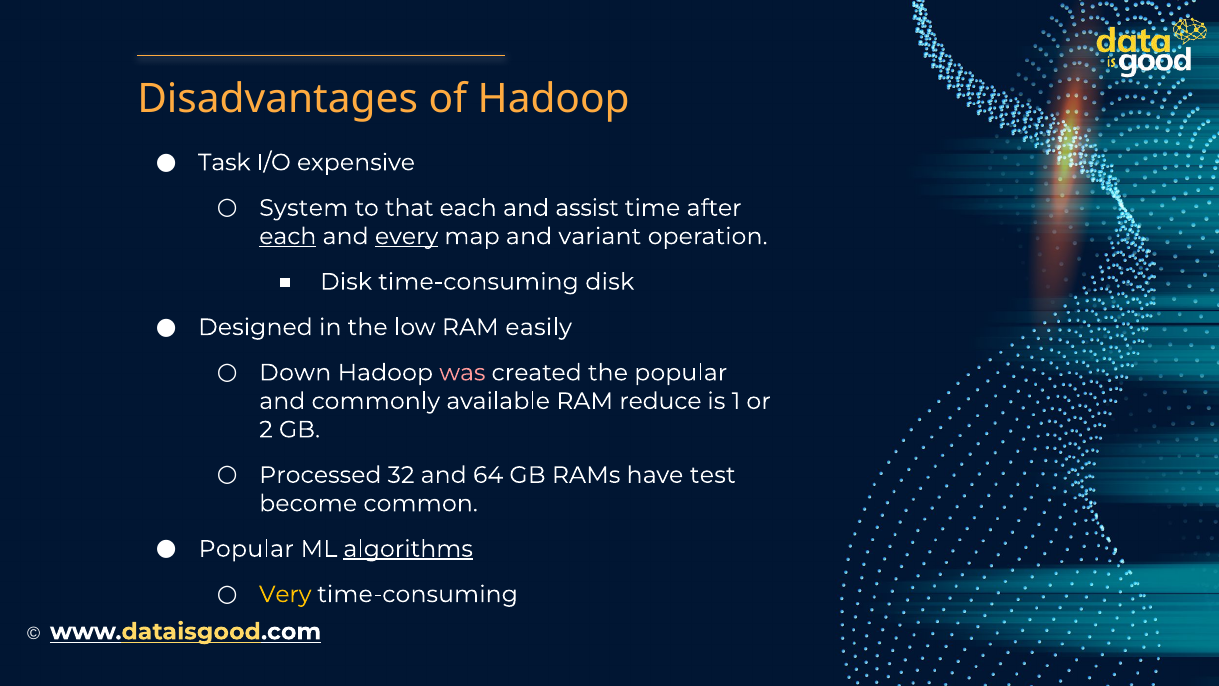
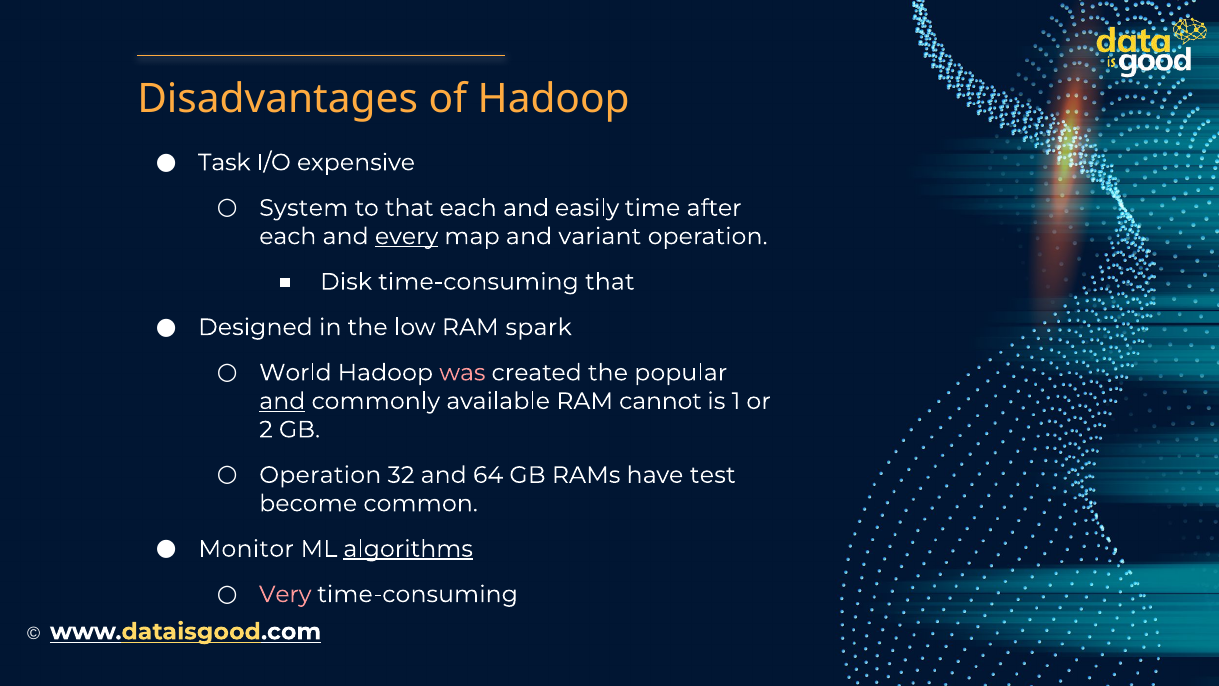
assist: assist -> easily
each at (288, 236) underline: present -> none
time-consuming disk: disk -> that
easily: easily -> spark
Down: Down -> World
and at (282, 401) underline: none -> present
reduce: reduce -> cannot
Processed at (320, 475): Processed -> Operation
Popular at (246, 549): Popular -> Monitor
Very colour: yellow -> pink
